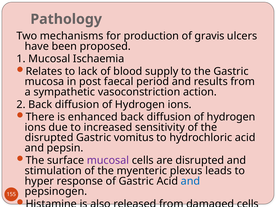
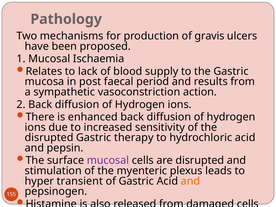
vomitus: vomitus -> therapy
response: response -> transient
and at (190, 181) colour: blue -> orange
